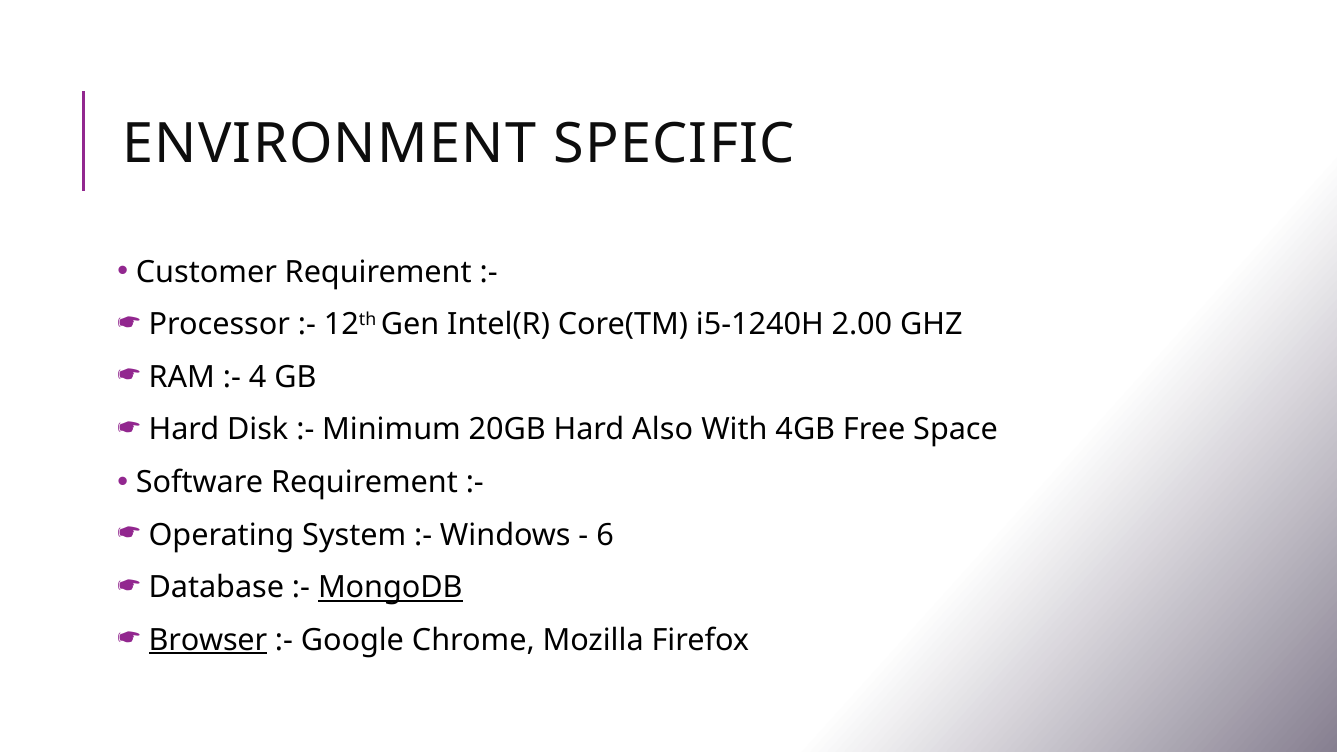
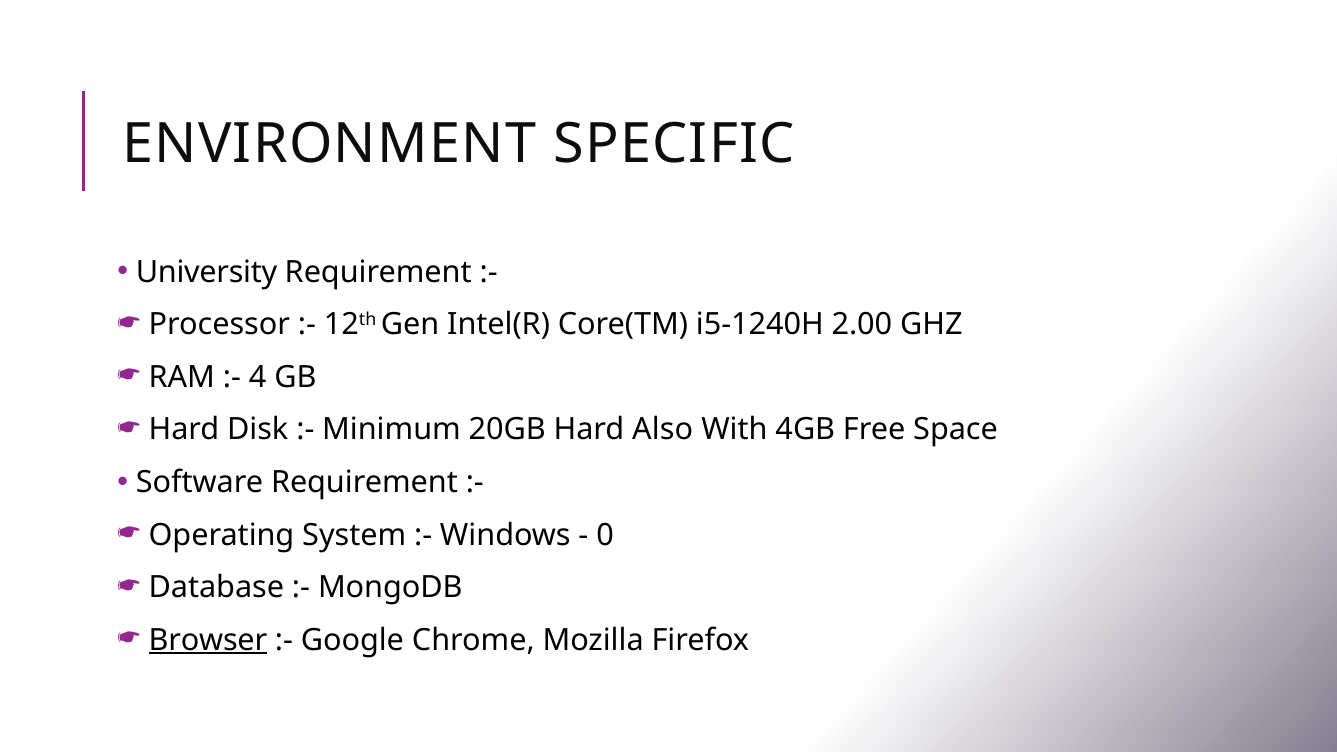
Customer: Customer -> University
6: 6 -> 0
MongoDB underline: present -> none
